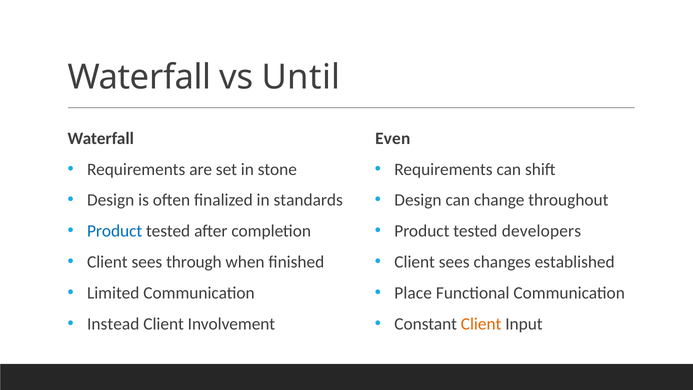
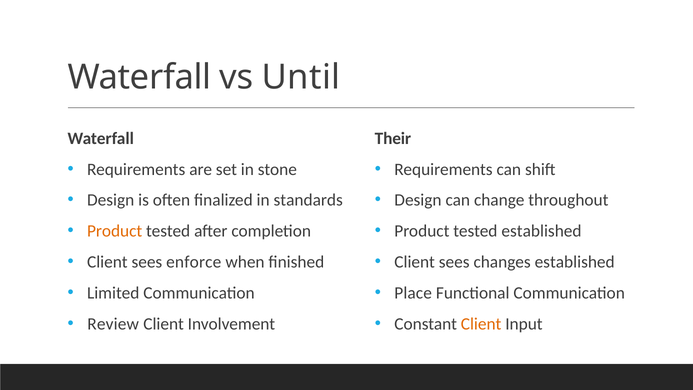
Even: Even -> Their
Product at (115, 231) colour: blue -> orange
tested developers: developers -> established
through: through -> enforce
Instead: Instead -> Review
